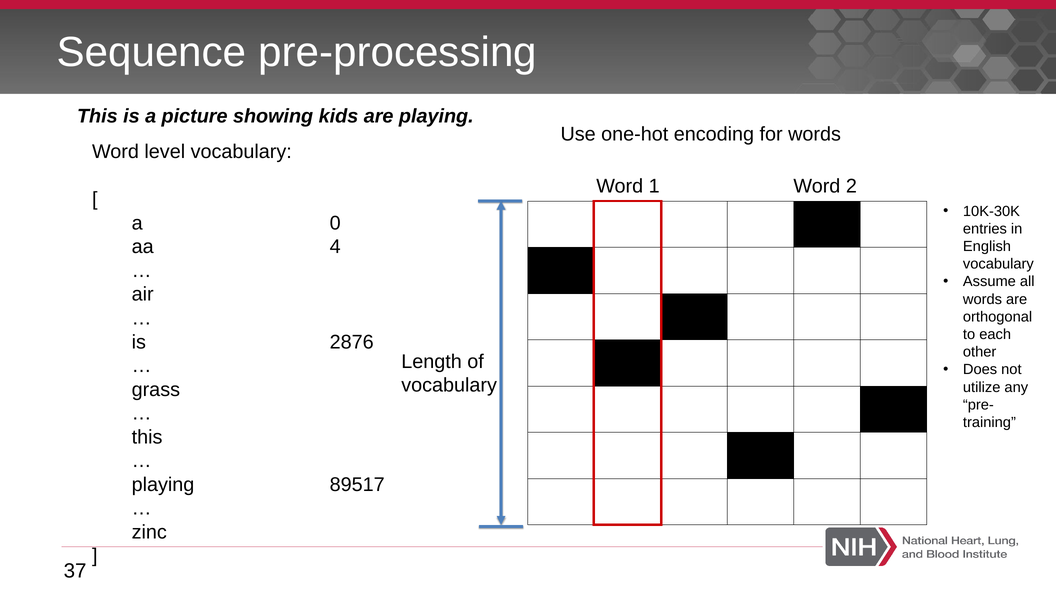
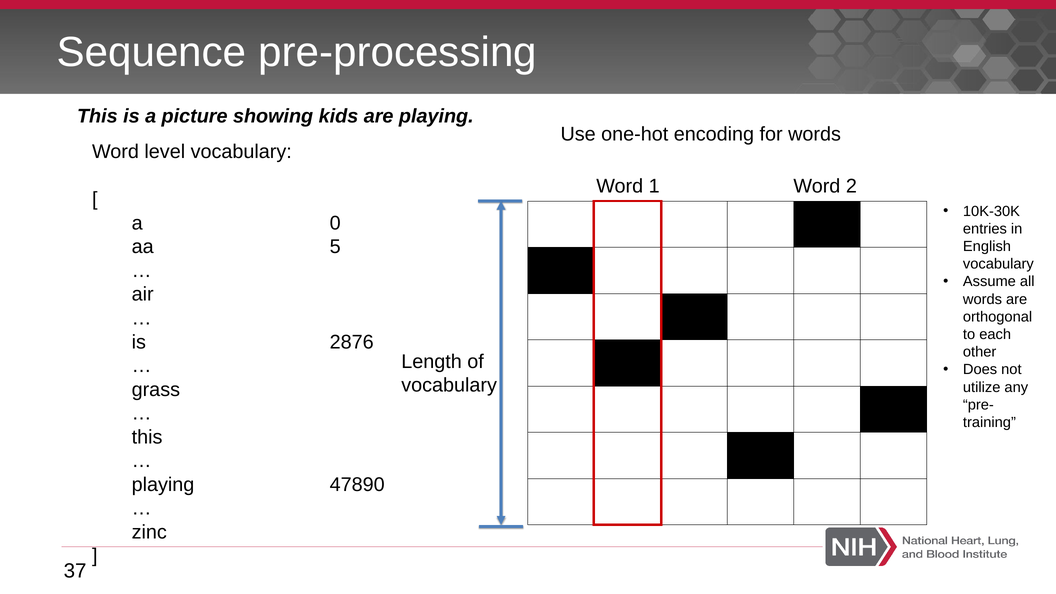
4: 4 -> 5
89517: 89517 -> 47890
